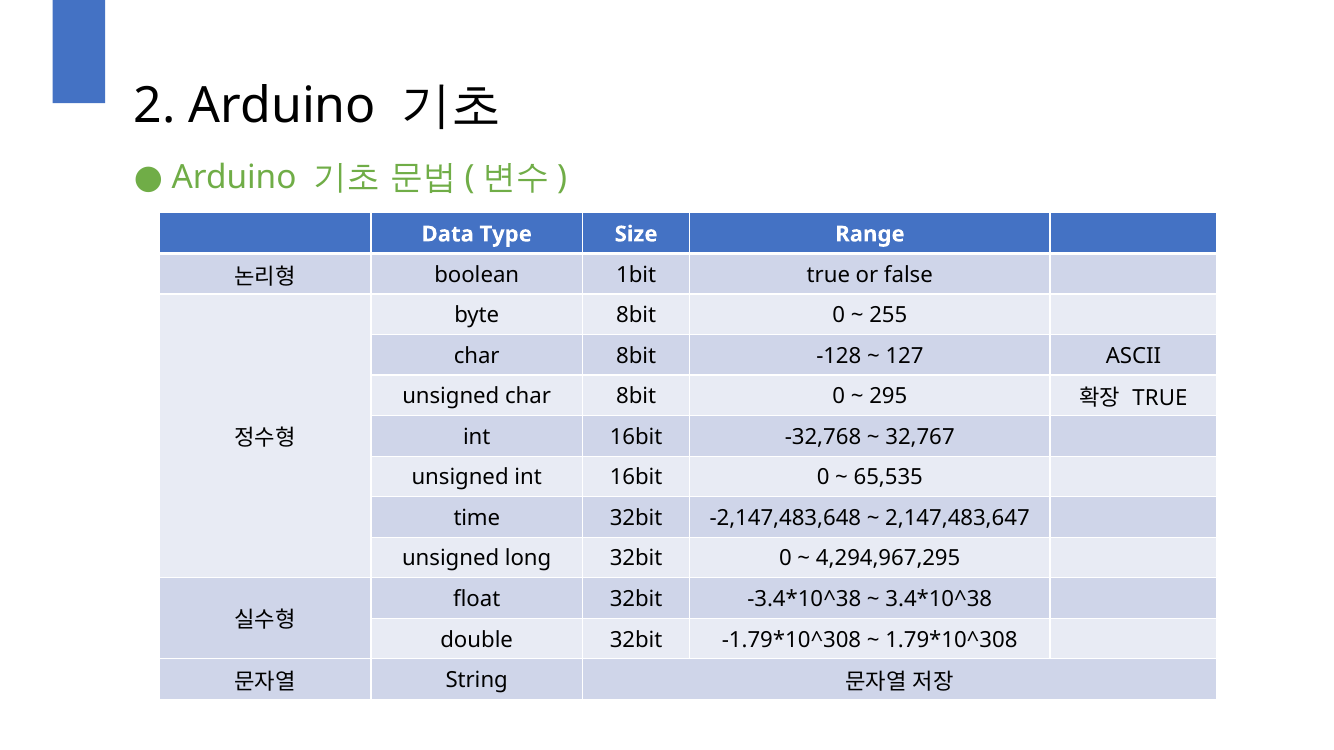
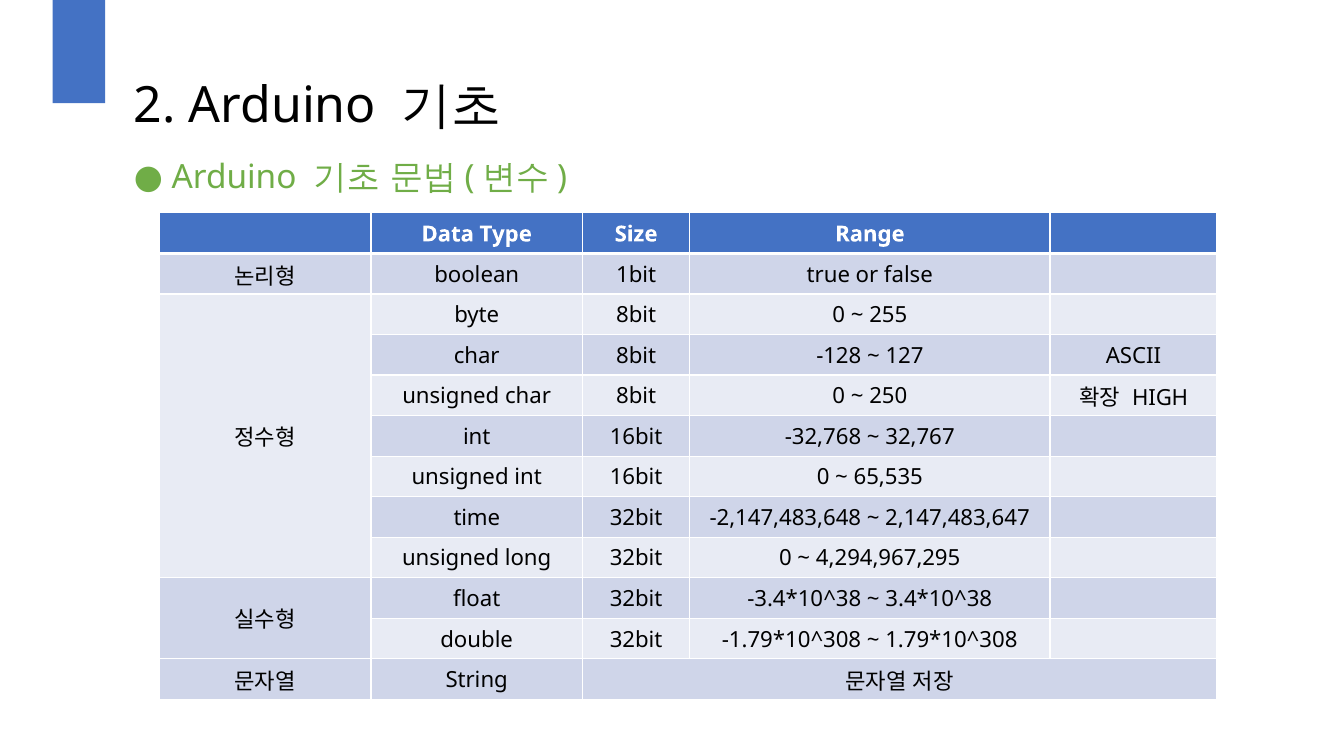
295: 295 -> 250
TRUE at (1160, 399): TRUE -> HIGH
